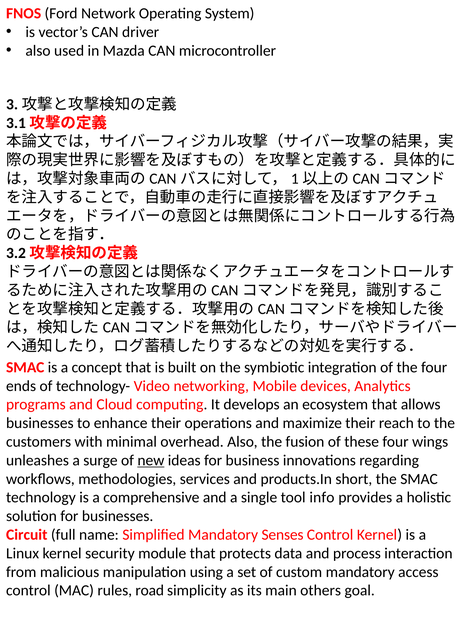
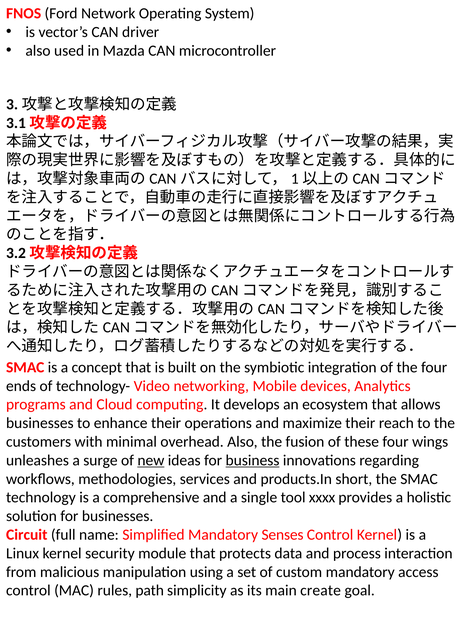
business underline: none -> present
info: info -> xxxx
road: road -> path
others: others -> create
